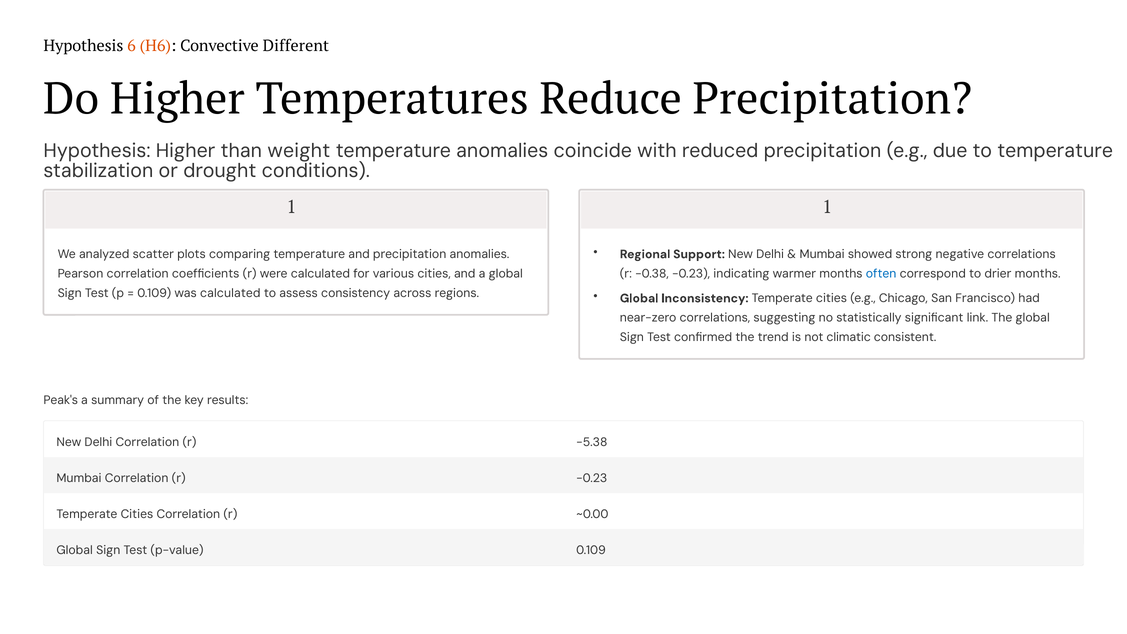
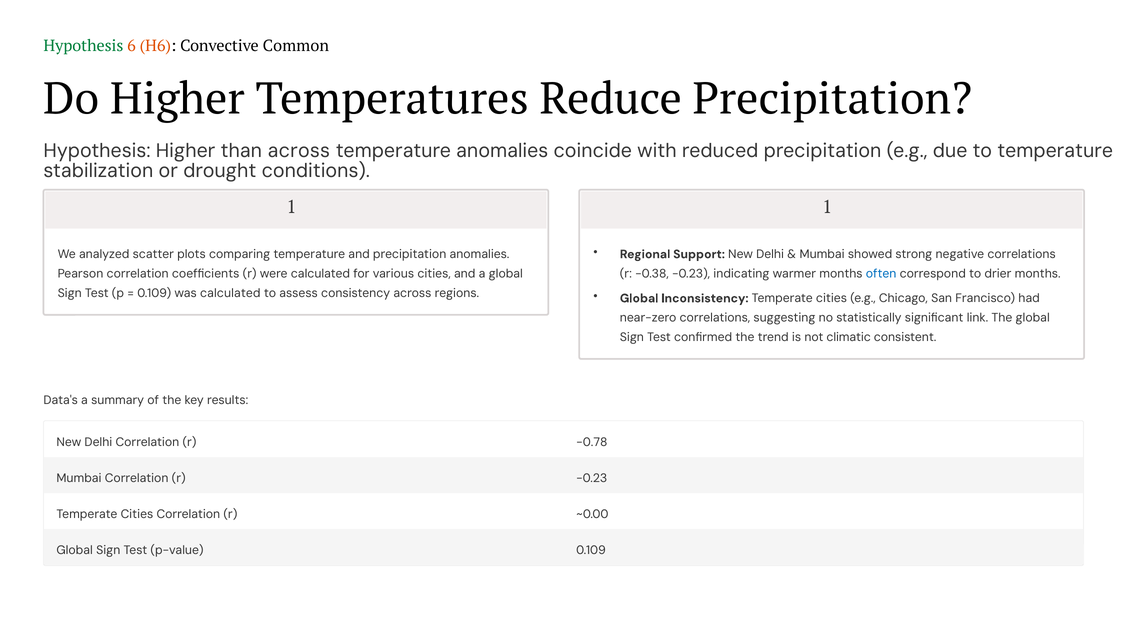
Hypothesis at (83, 46) colour: black -> green
Different: Different -> Common
than weight: weight -> across
Peak's: Peak's -> Data's
-5.38: -5.38 -> -0.78
